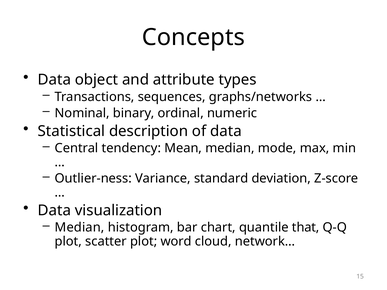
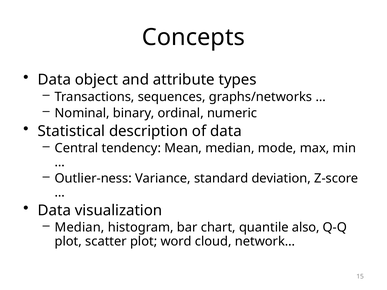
that: that -> also
